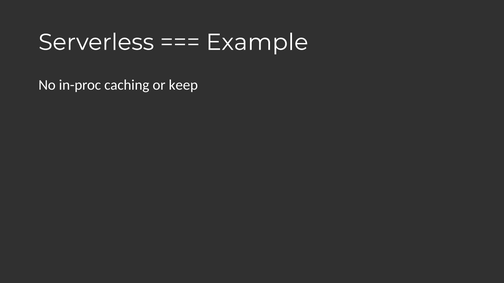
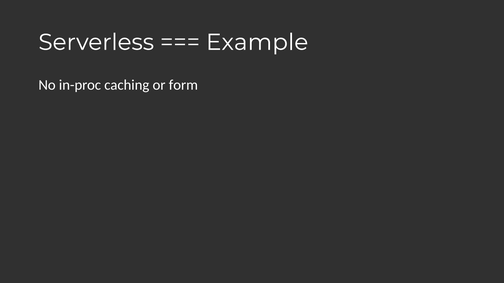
keep: keep -> form
